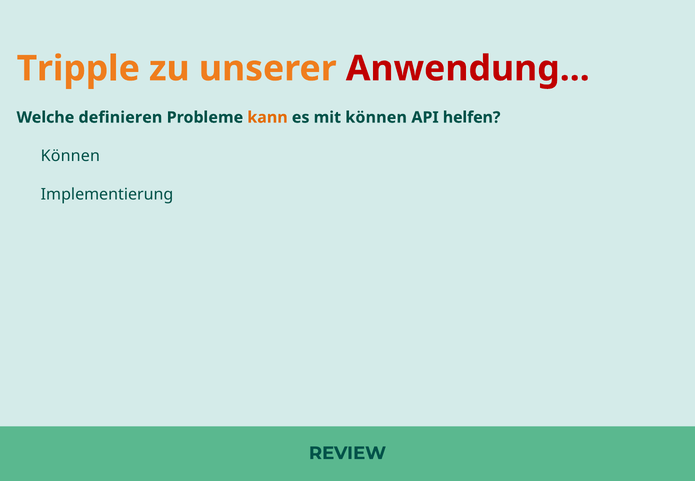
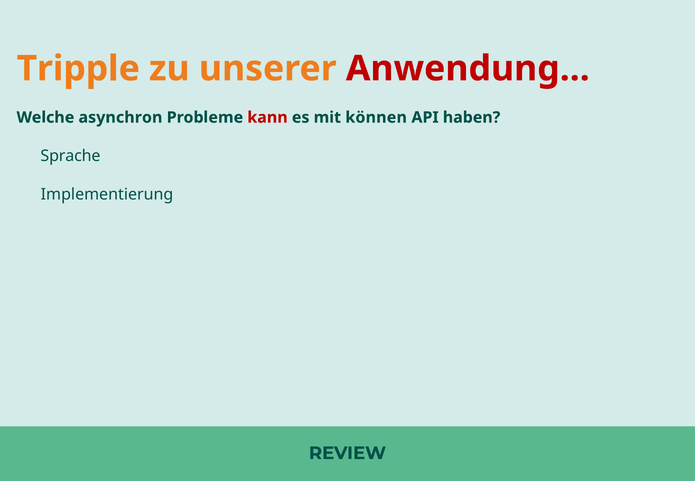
definieren: definieren -> asynchron
kann colour: orange -> red
helfen: helfen -> haben
Können at (70, 156): Können -> Sprache
